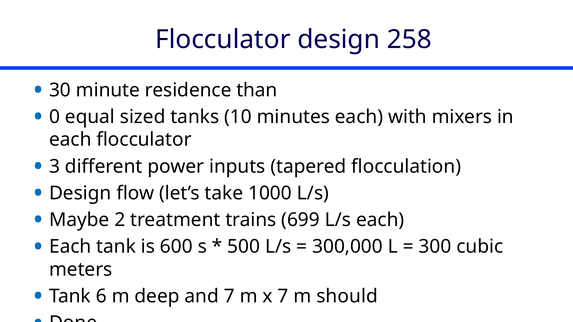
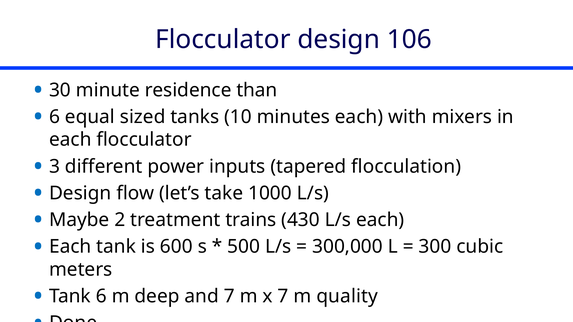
258: 258 -> 106
0 at (55, 117): 0 -> 6
699: 699 -> 430
should: should -> quality
